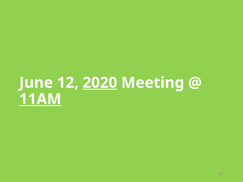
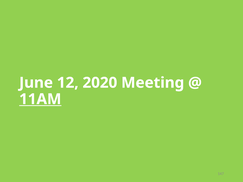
2020 underline: present -> none
